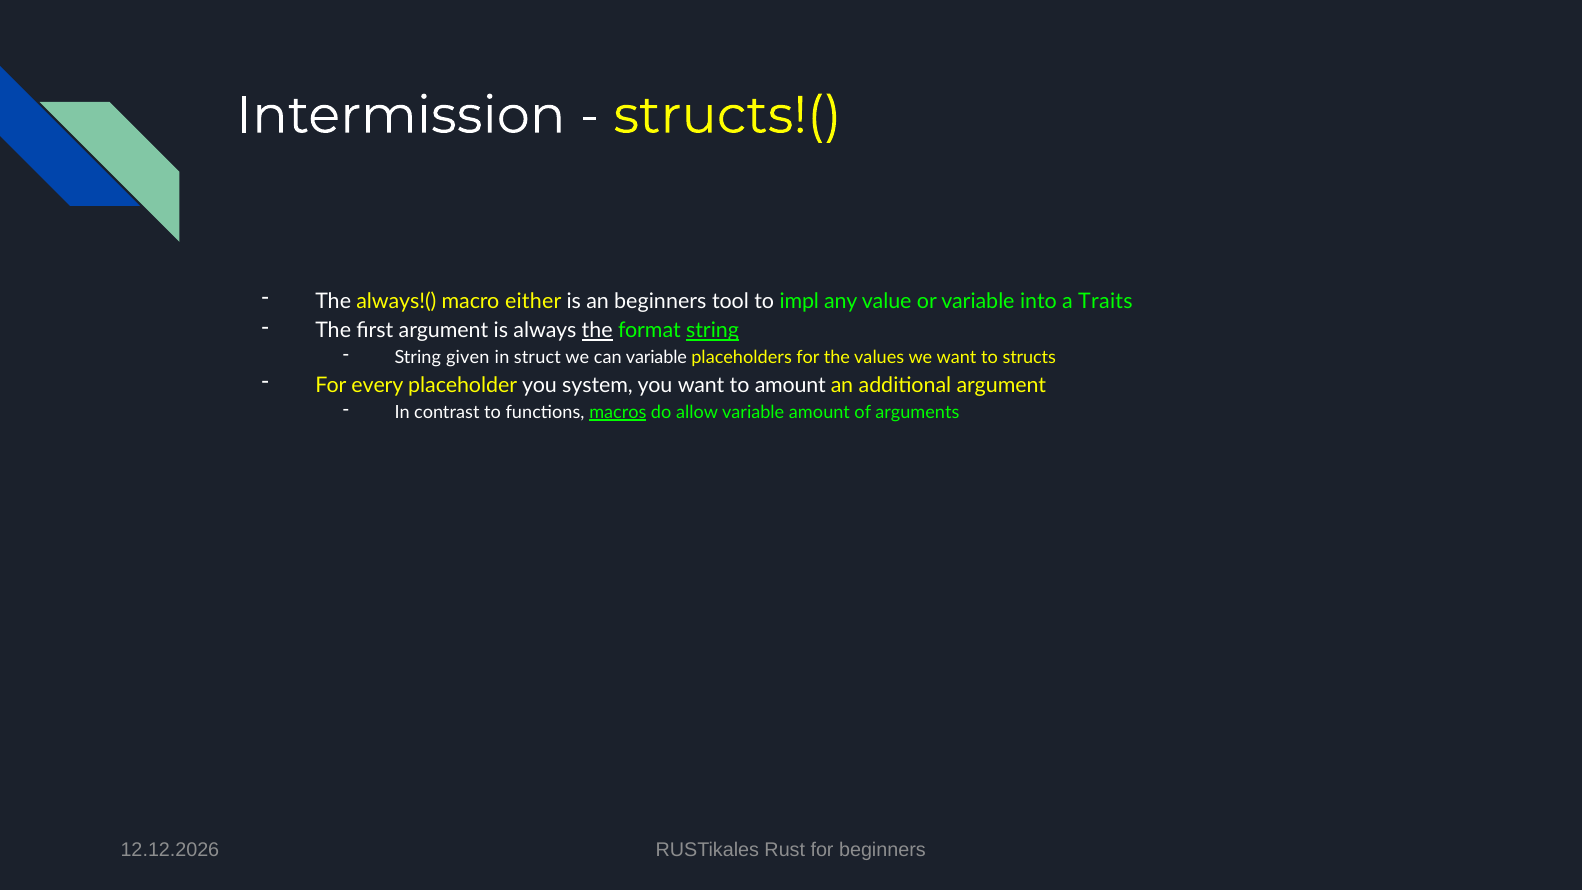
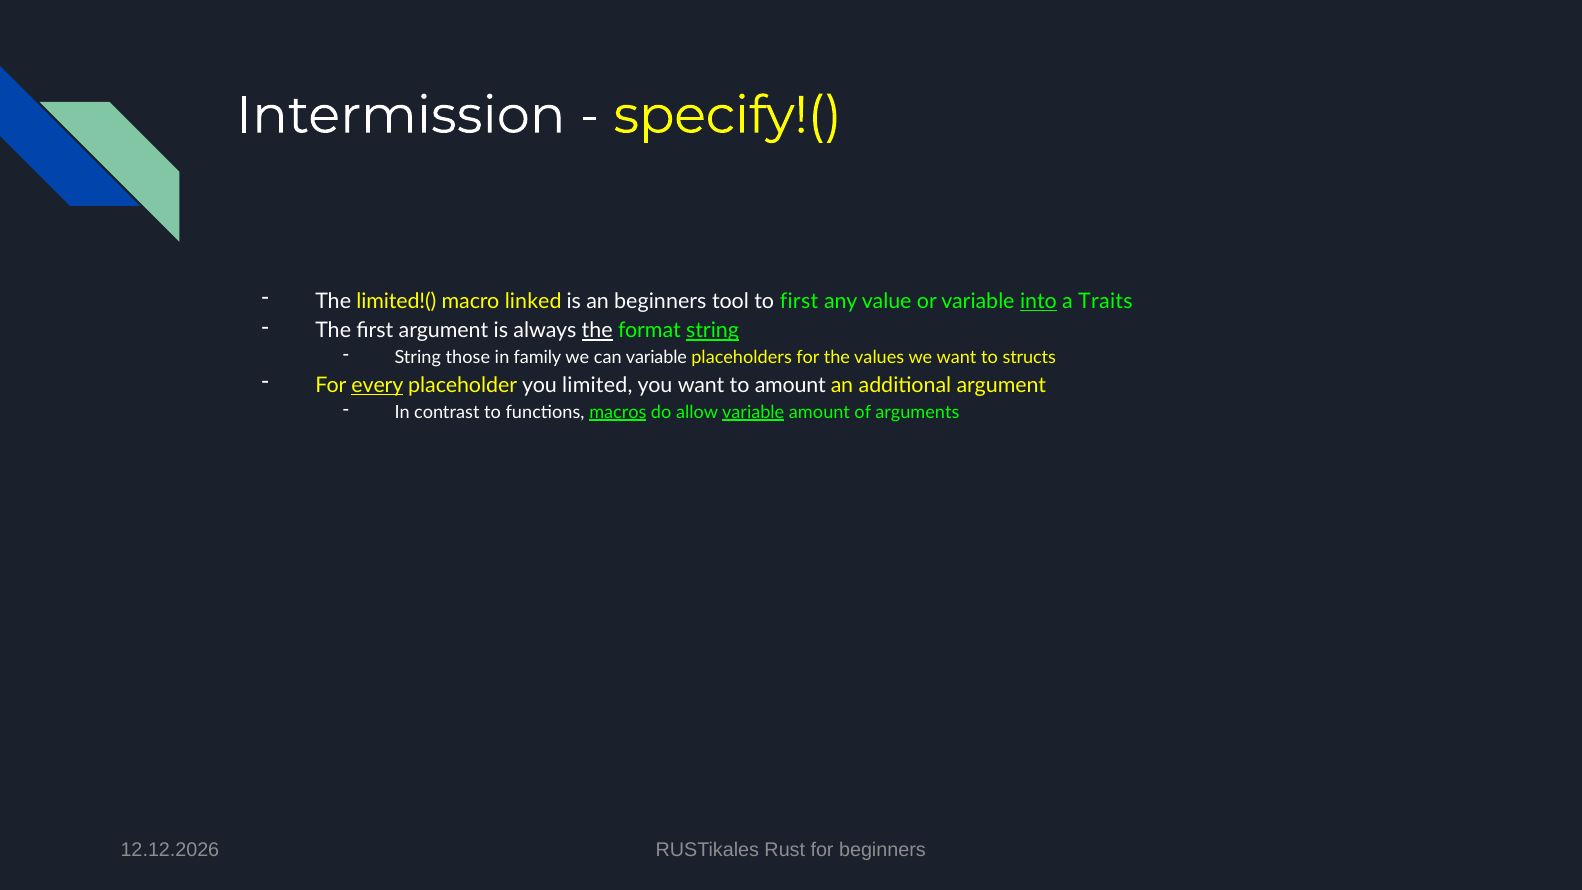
structs!(: structs!( -> specify!(
always!(: always!( -> limited!(
either: either -> linked
to impl: impl -> first
into underline: none -> present
given: given -> those
struct: struct -> family
every underline: none -> present
system: system -> limited
variable at (753, 412) underline: none -> present
